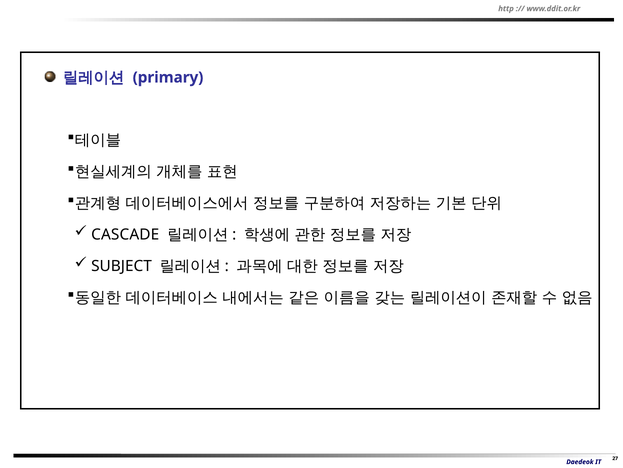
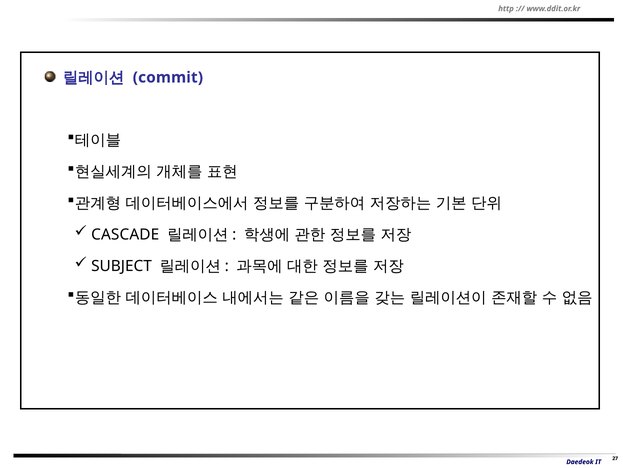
primary: primary -> commit
